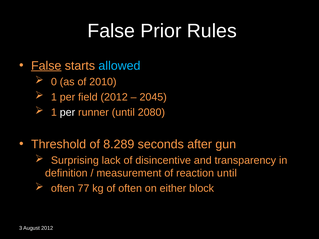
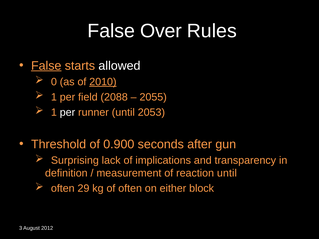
Prior: Prior -> Over
allowed colour: light blue -> white
2010 underline: none -> present
field 2012: 2012 -> 2088
2045: 2045 -> 2055
2080: 2080 -> 2053
8.289: 8.289 -> 0.900
disincentive: disincentive -> implications
77: 77 -> 29
